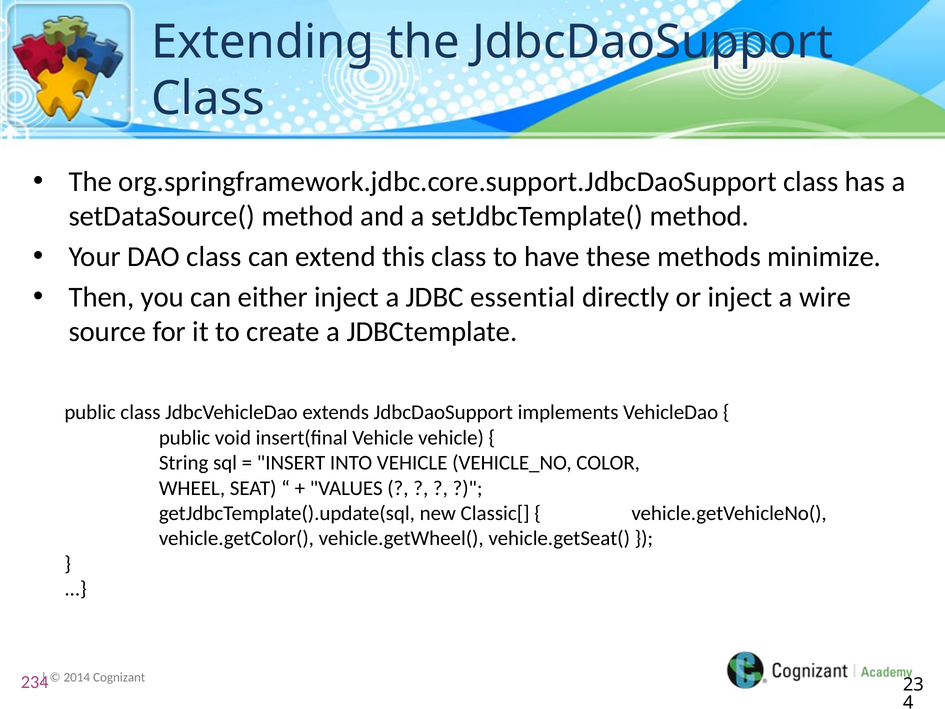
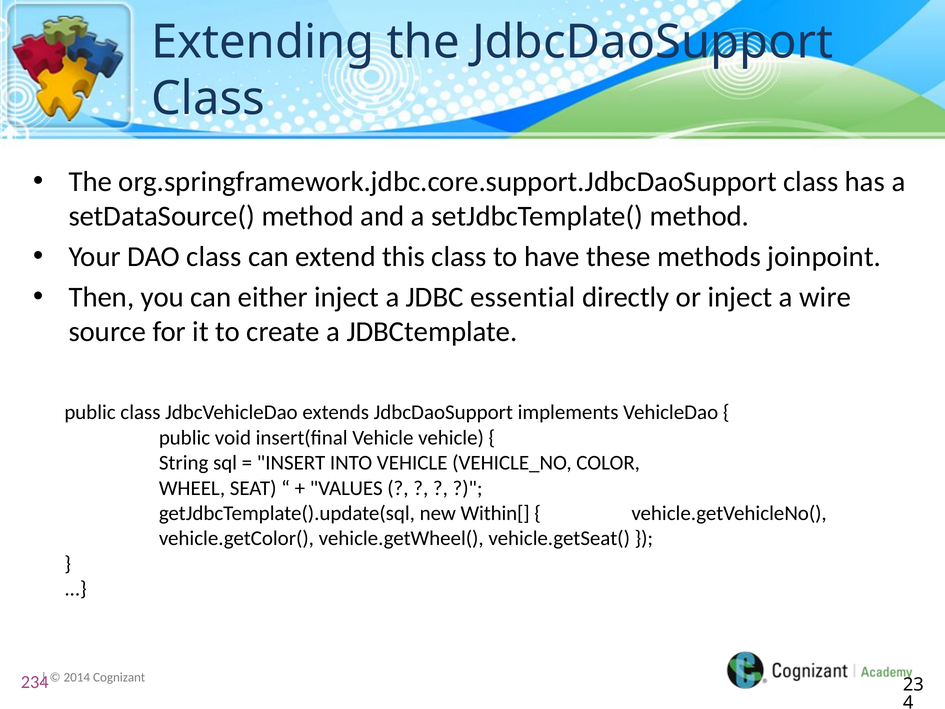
minimize: minimize -> joinpoint
Classic[: Classic[ -> Within[
